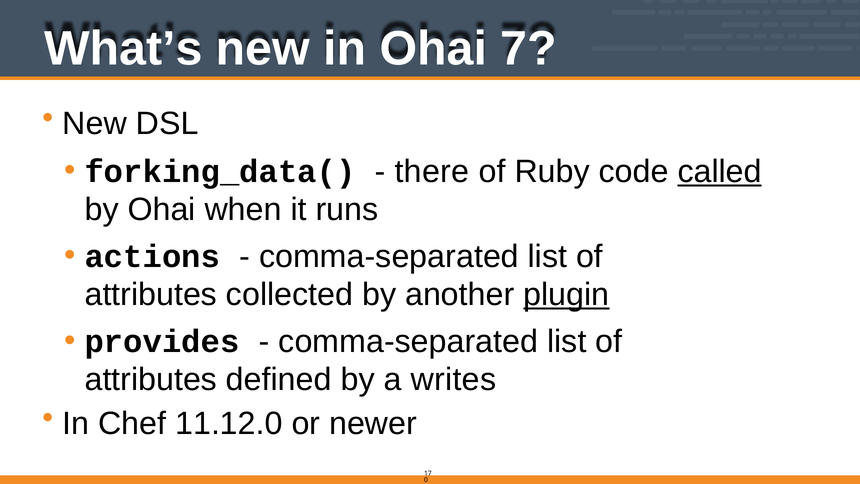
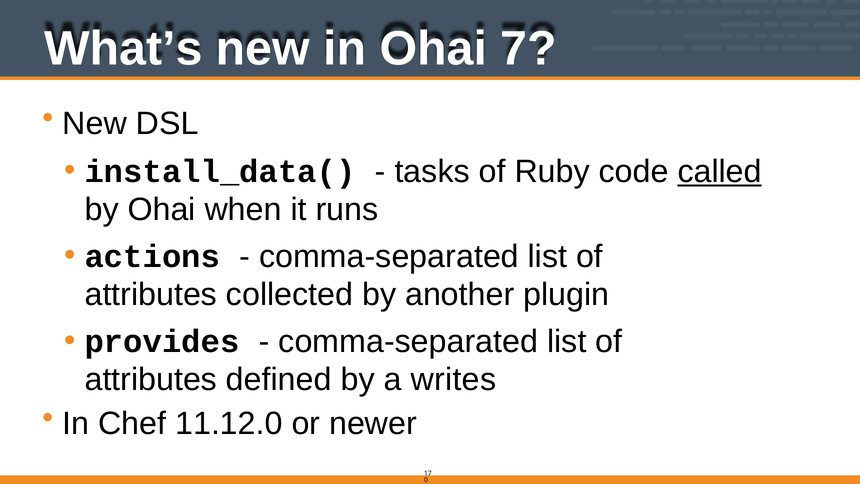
forking_data(: forking_data( -> install_data(
there: there -> tasks
plugin underline: present -> none
